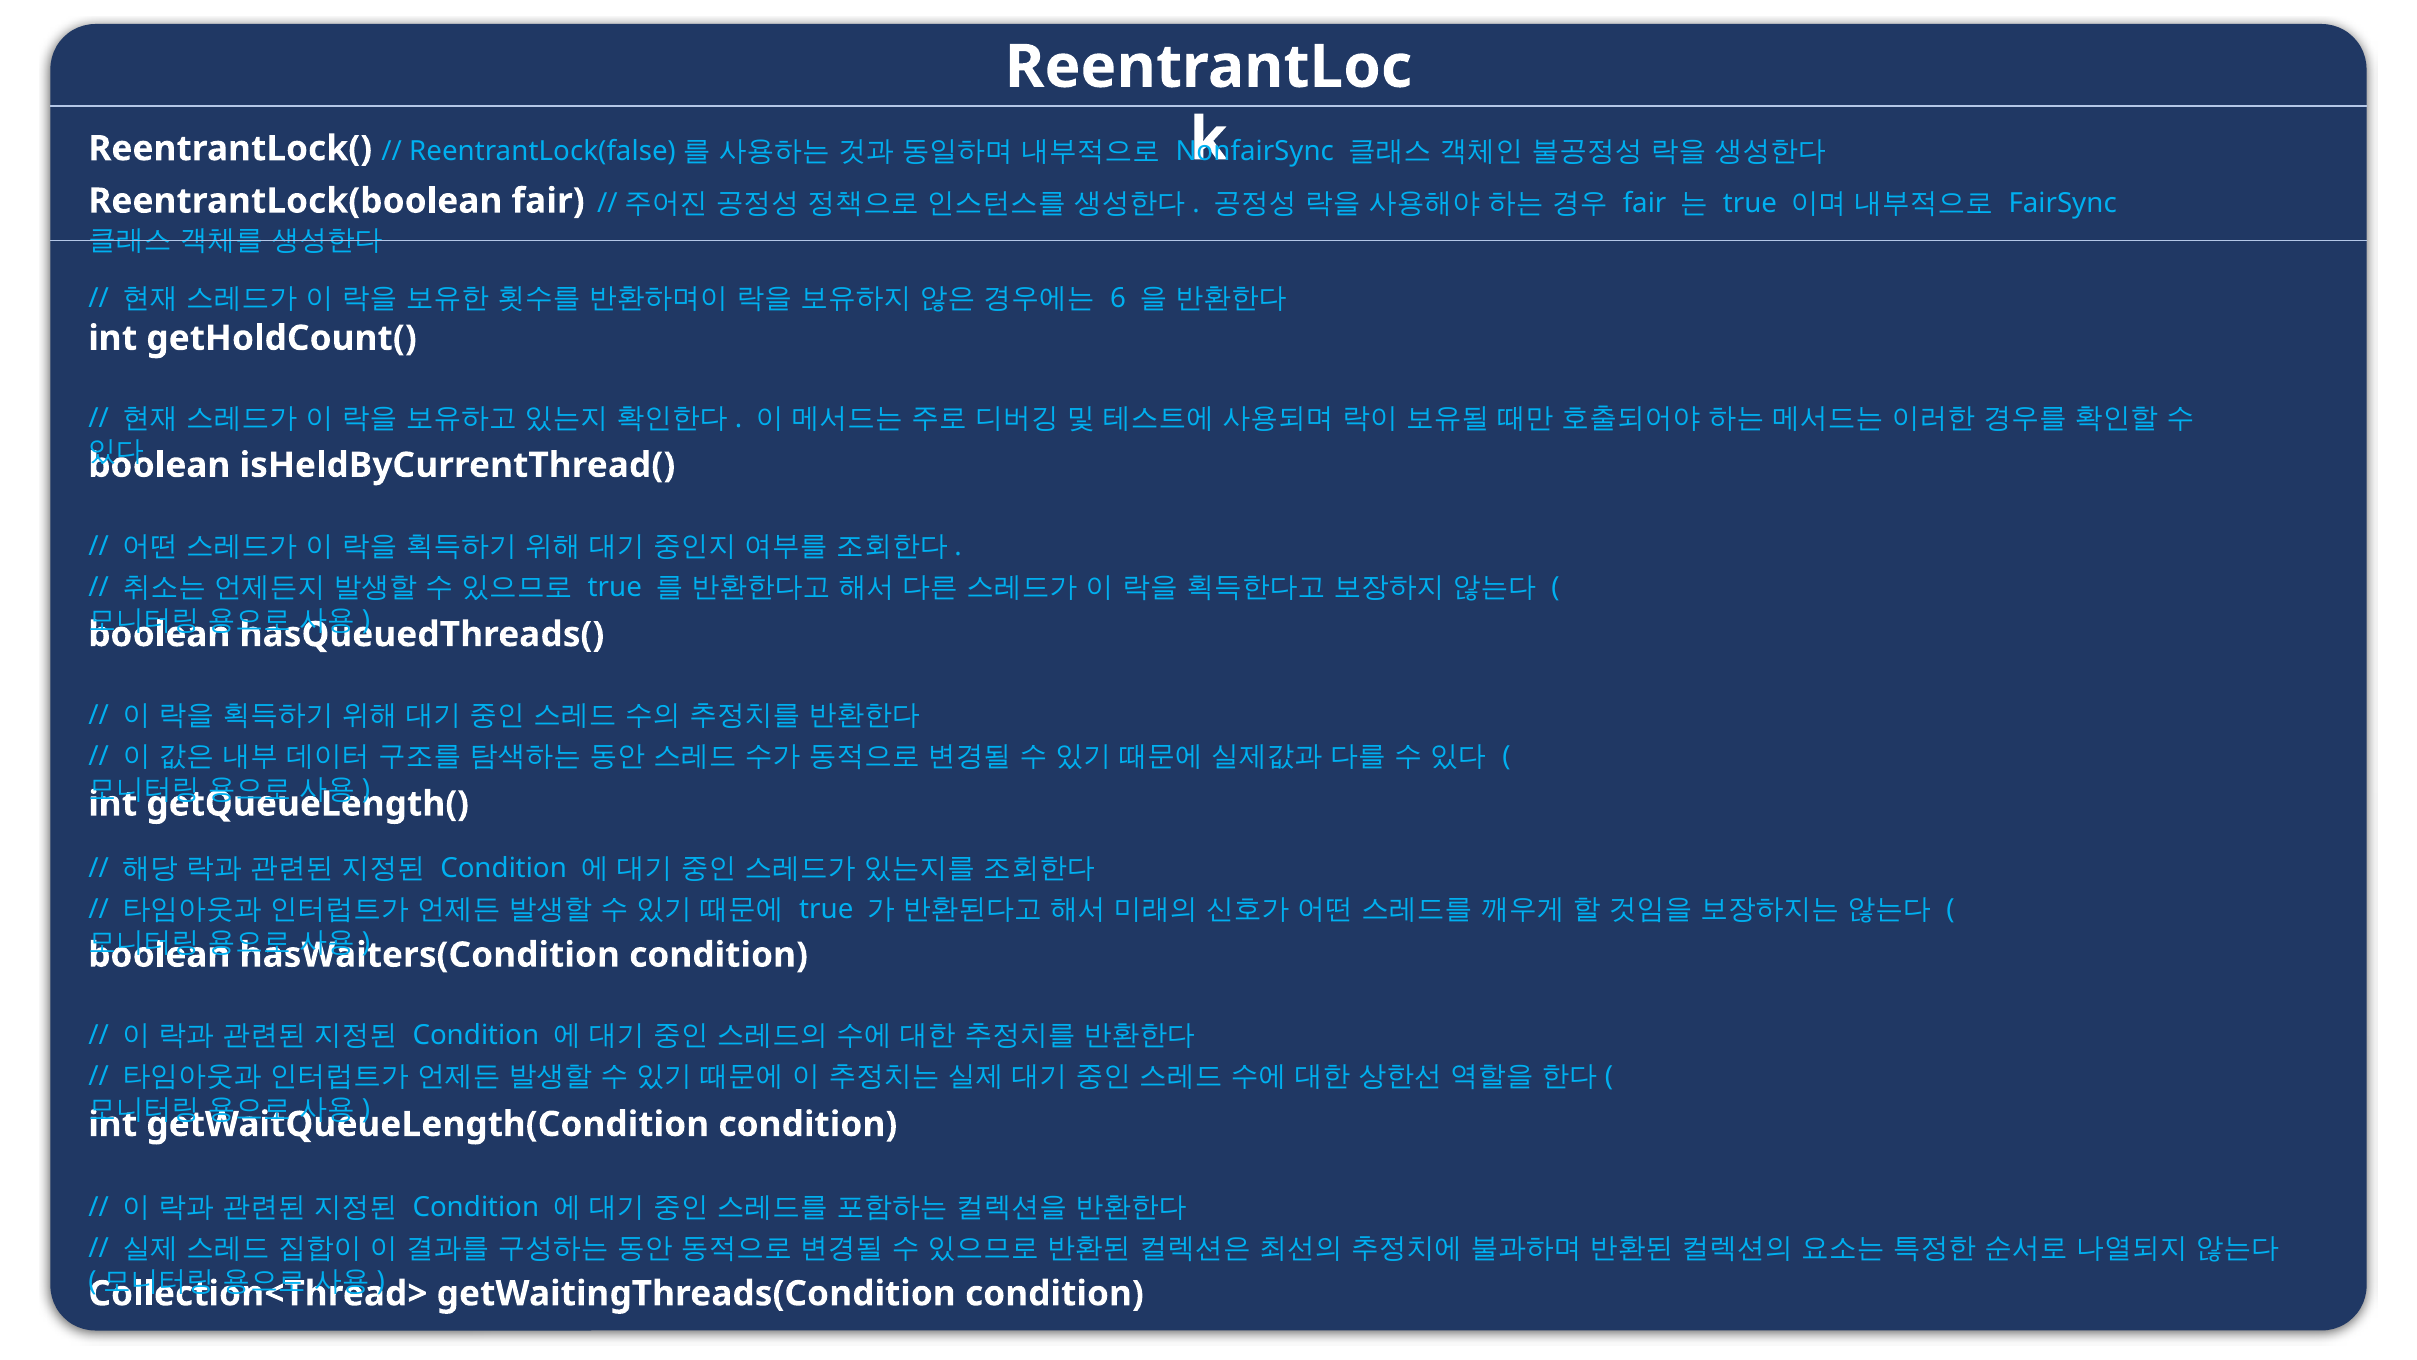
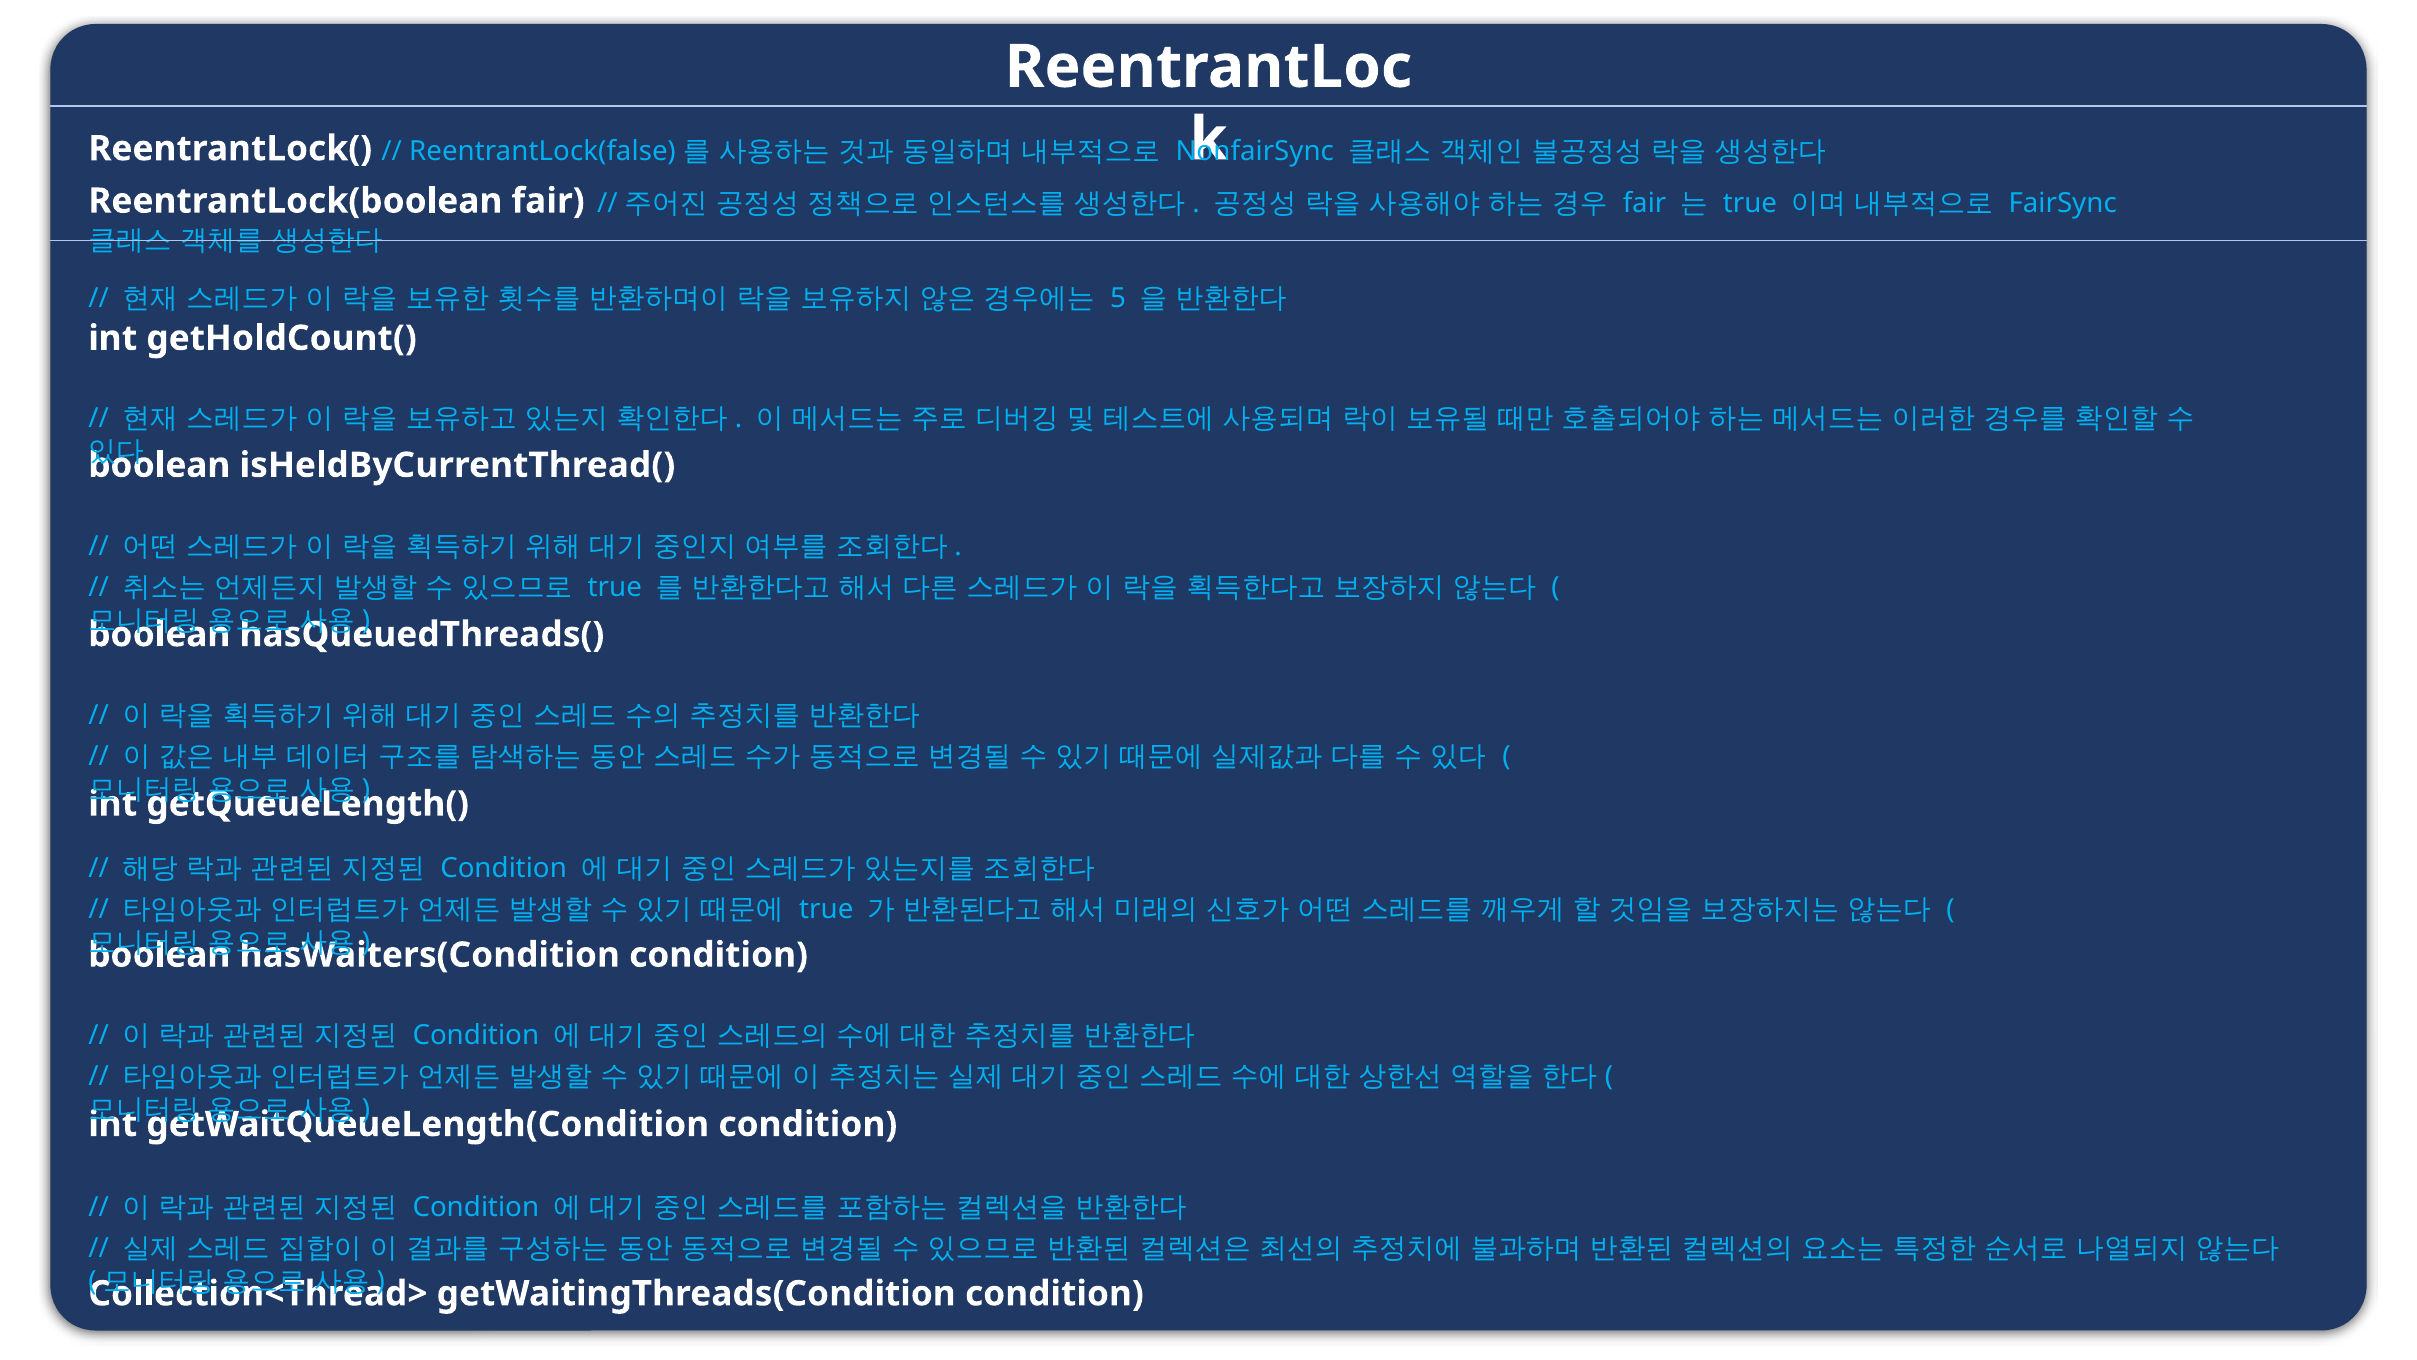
6: 6 -> 5
